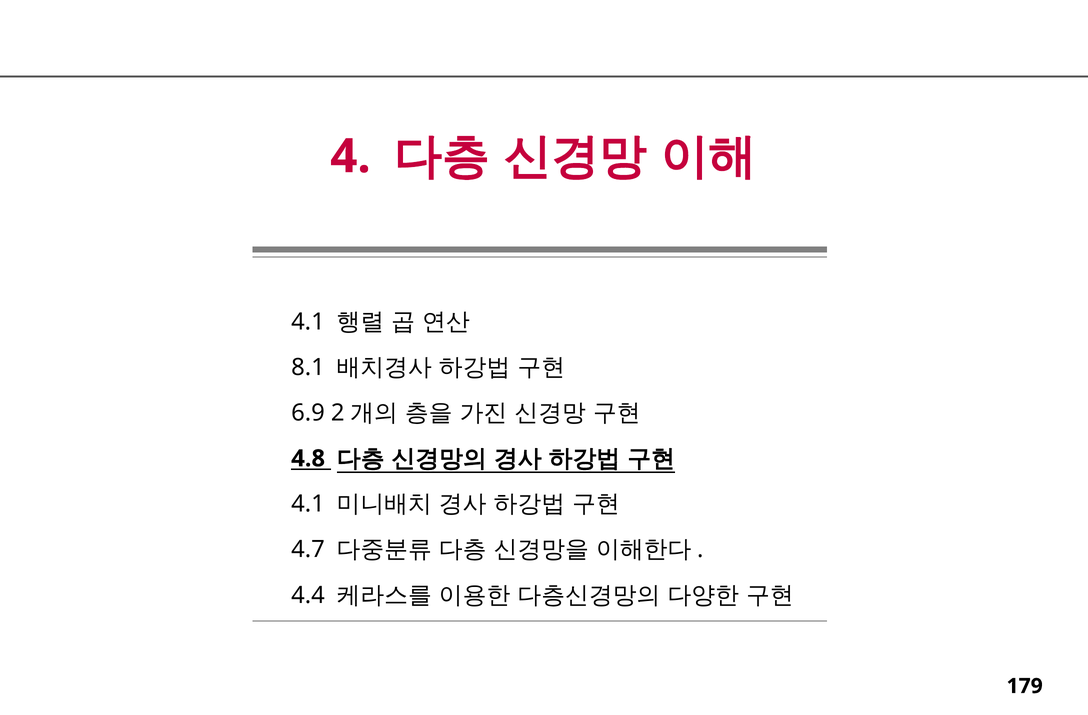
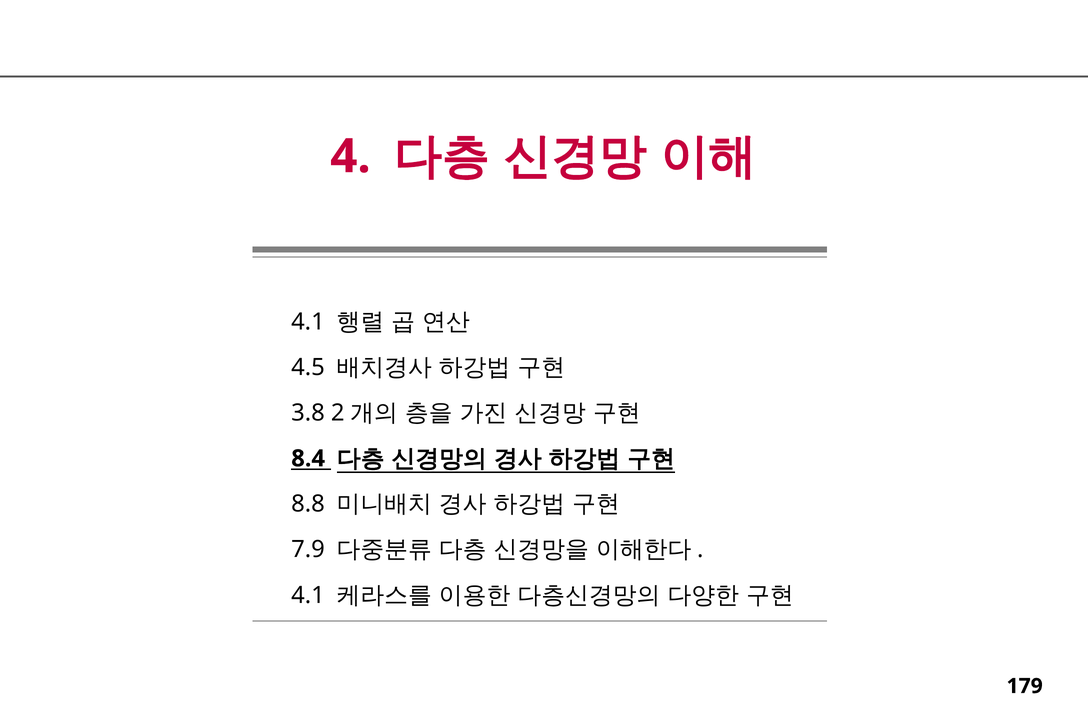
8.1: 8.1 -> 4.5
6.9: 6.9 -> 3.8
4.8: 4.8 -> 8.4
4.1 at (308, 504): 4.1 -> 8.8
4.7: 4.7 -> 7.9
4.4 at (308, 595): 4.4 -> 4.1
